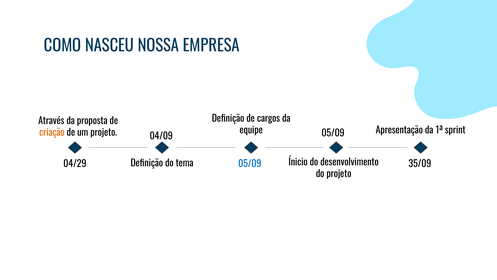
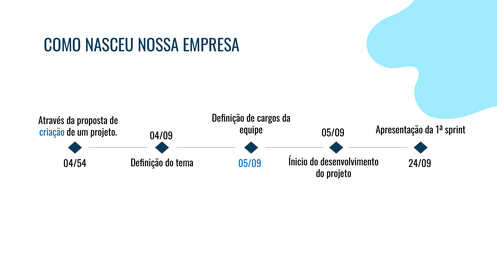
criação colour: orange -> blue
35/09: 35/09 -> 24/09
04/29: 04/29 -> 04/54
